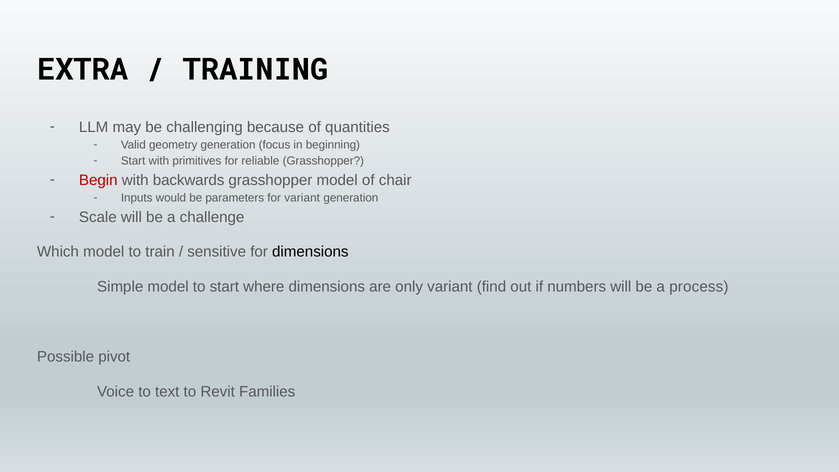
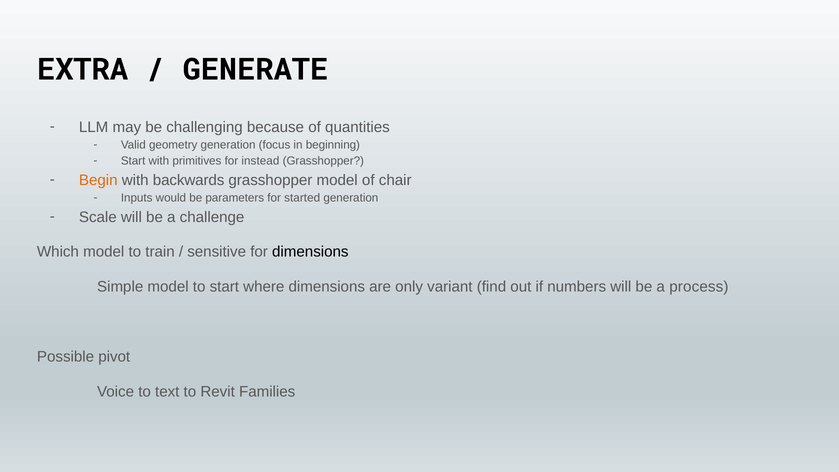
TRAINING: TRAINING -> GENERATE
reliable: reliable -> instead
Begin colour: red -> orange
for variant: variant -> started
